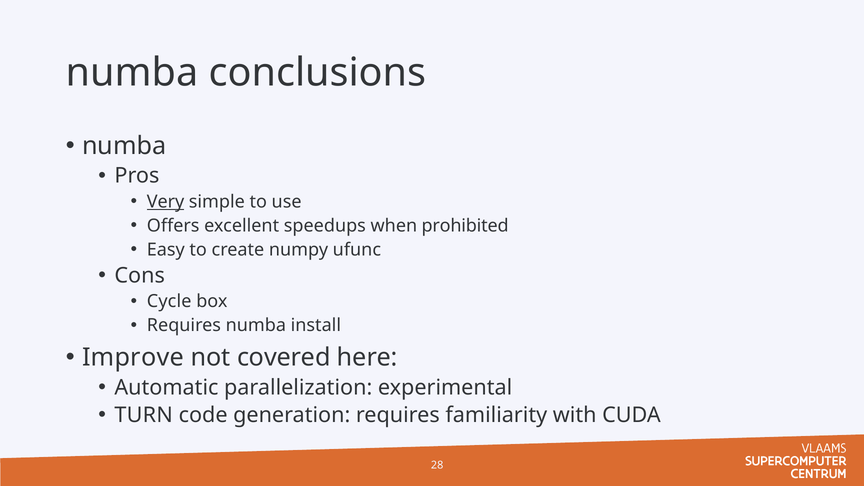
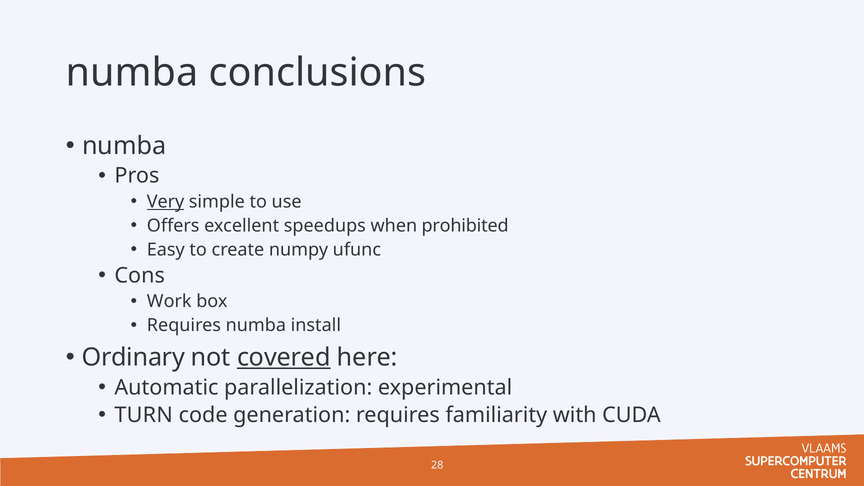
Cycle: Cycle -> Work
Improve: Improve -> Ordinary
covered underline: none -> present
